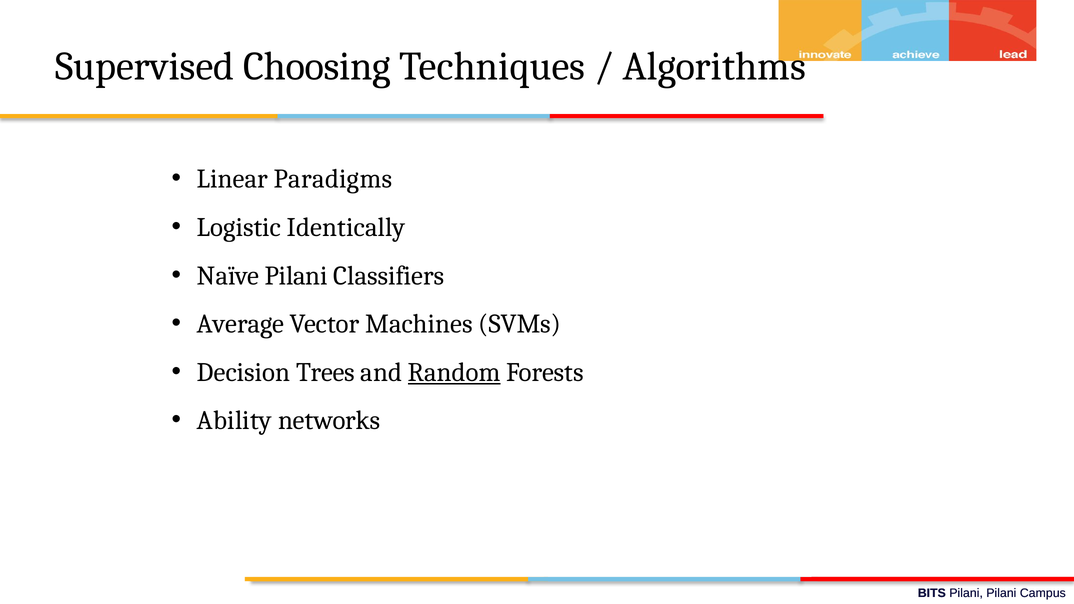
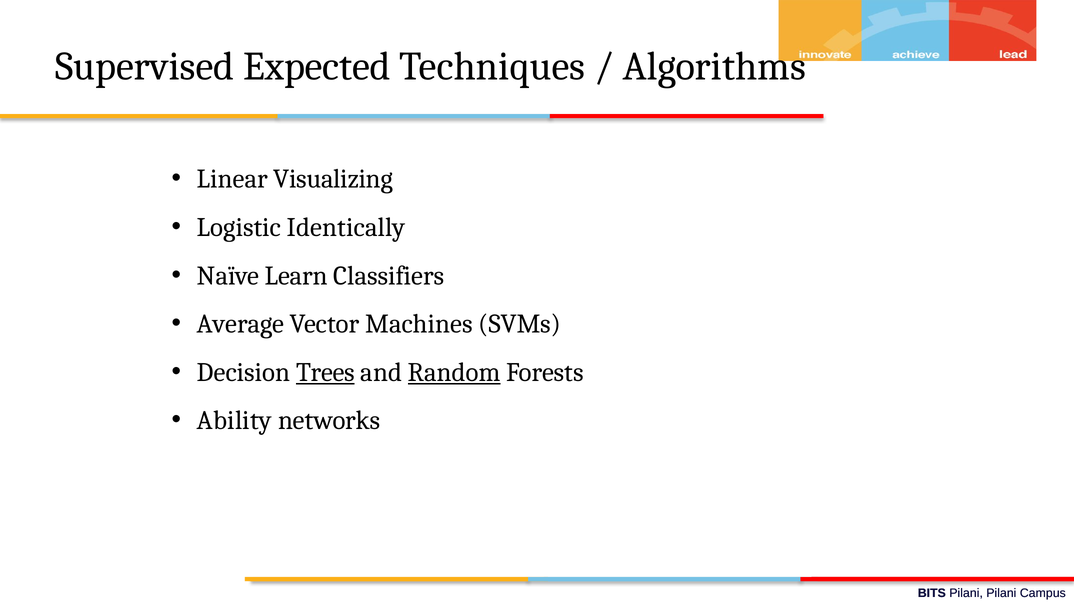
Choosing: Choosing -> Expected
Paradigms: Paradigms -> Visualizing
Naïve Pilani: Pilani -> Learn
Trees underline: none -> present
